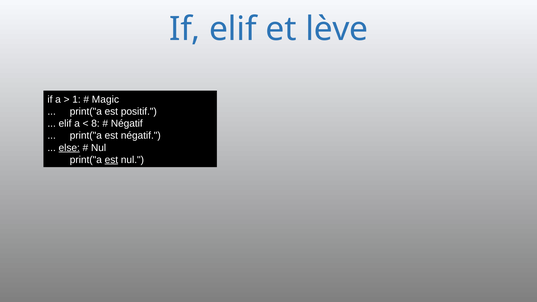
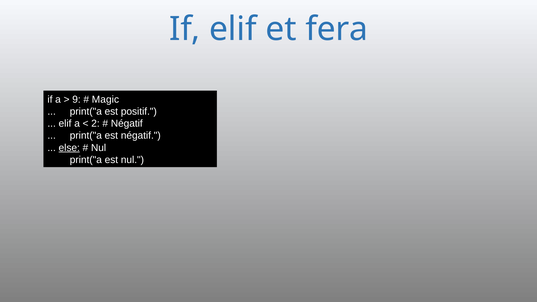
lève: lève -> fera
1: 1 -> 9
8: 8 -> 2
est at (111, 160) underline: present -> none
